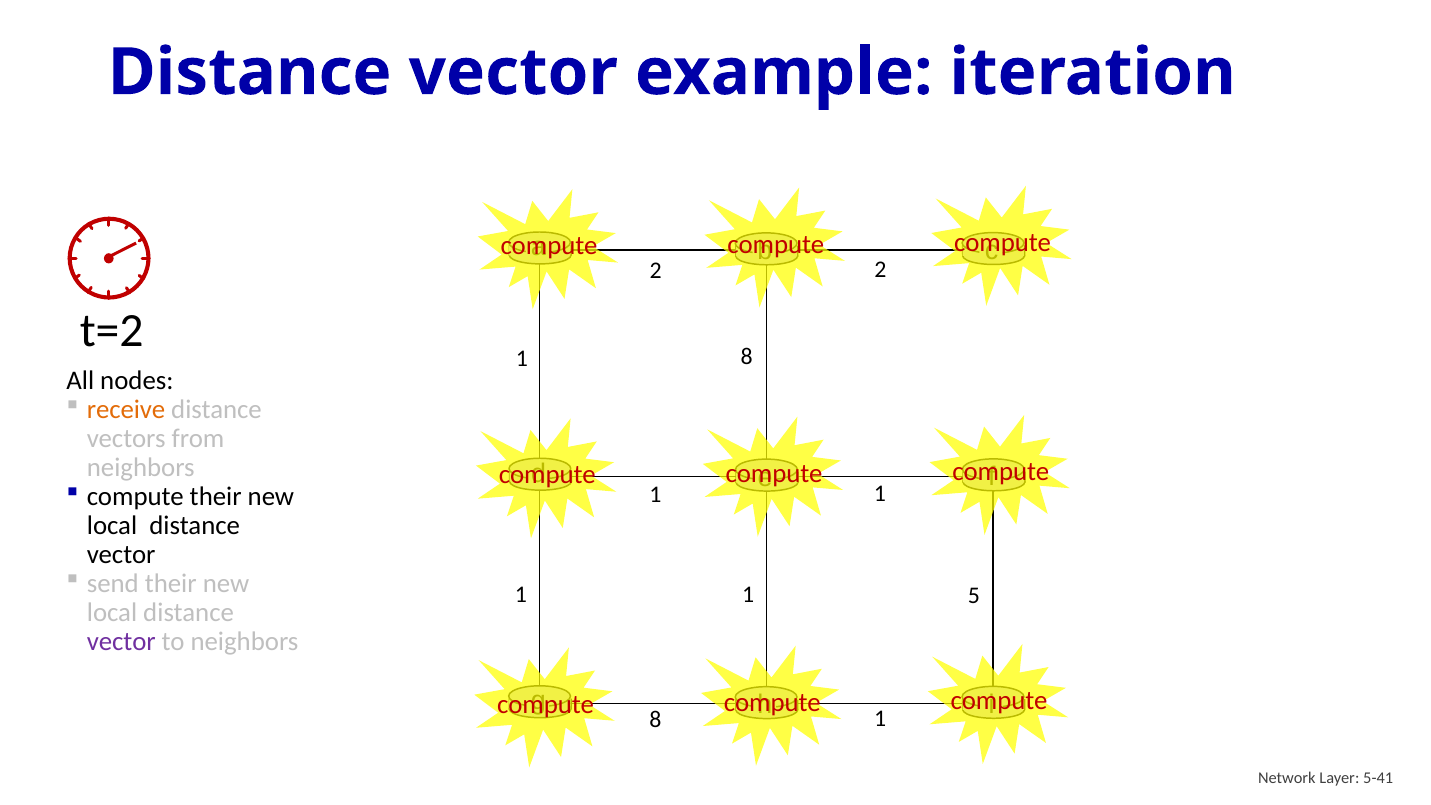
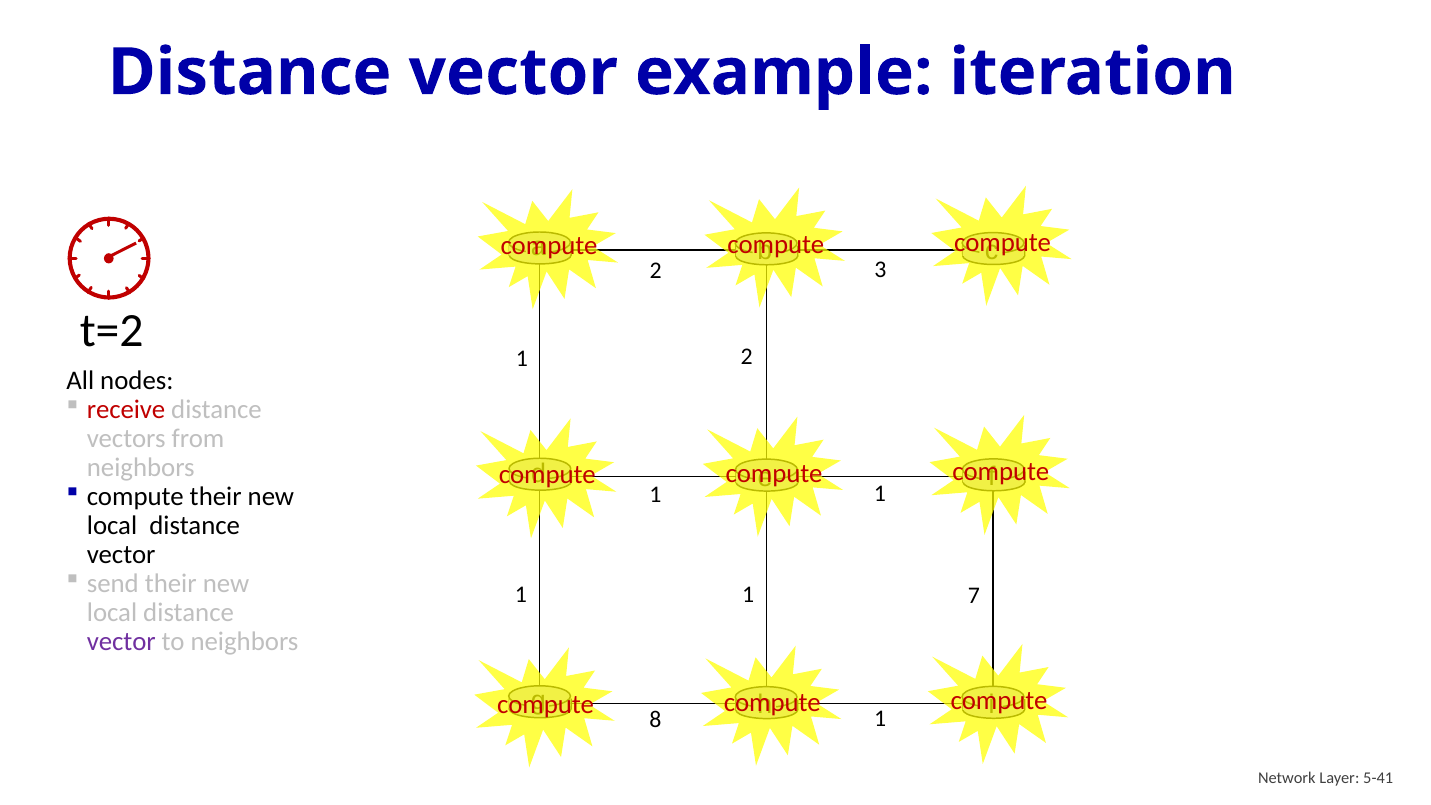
2 2: 2 -> 3
8 at (747, 357): 8 -> 2
receive colour: orange -> red
5: 5 -> 7
